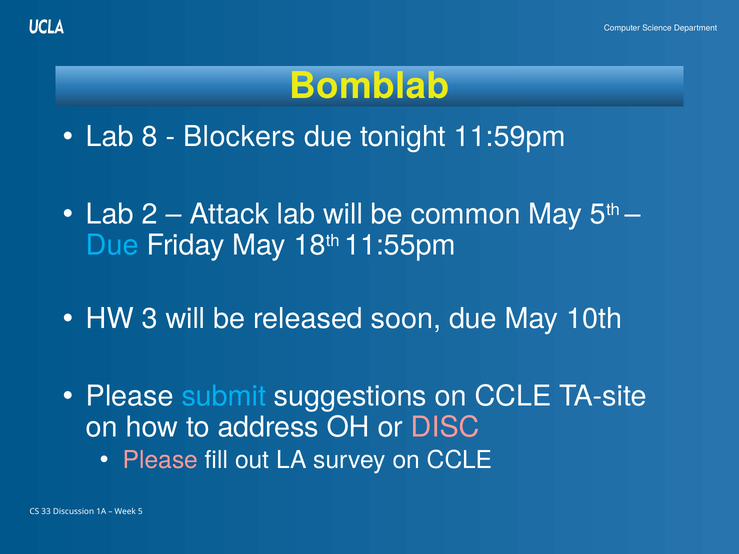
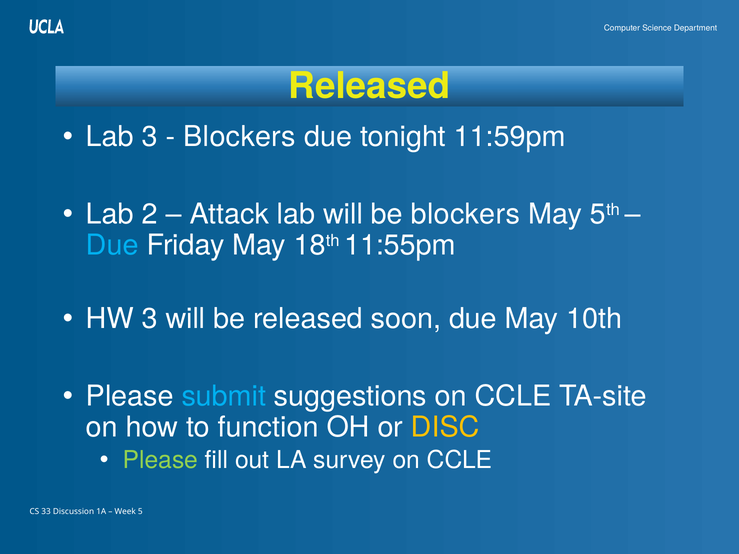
Bomblab at (369, 86): Bomblab -> Released
Lab 8: 8 -> 3
be common: common -> blockers
address: address -> function
DISC colour: pink -> yellow
Please at (161, 460) colour: pink -> light green
